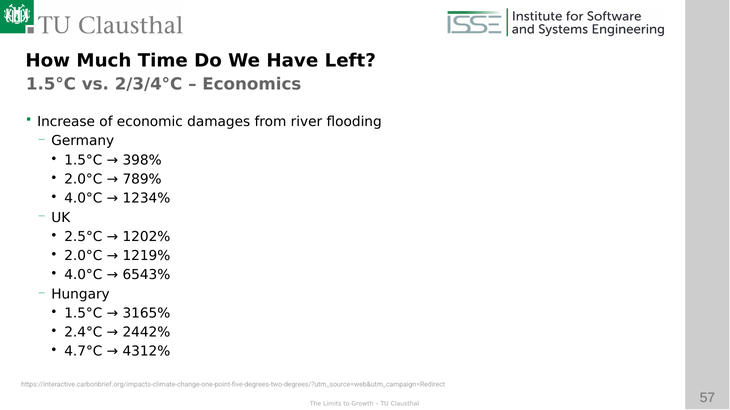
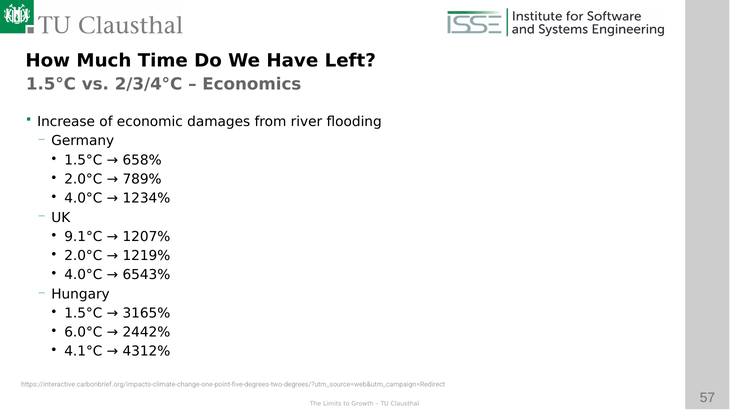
398%: 398% -> 658%
2.5°C: 2.5°C -> 9.1°C
1202%: 1202% -> 1207%
2.4°C: 2.4°C -> 6.0°C
4.7°C: 4.7°C -> 4.1°C
